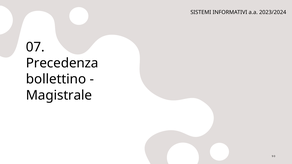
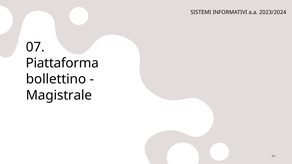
Precedenza: Precedenza -> Piattaforma
